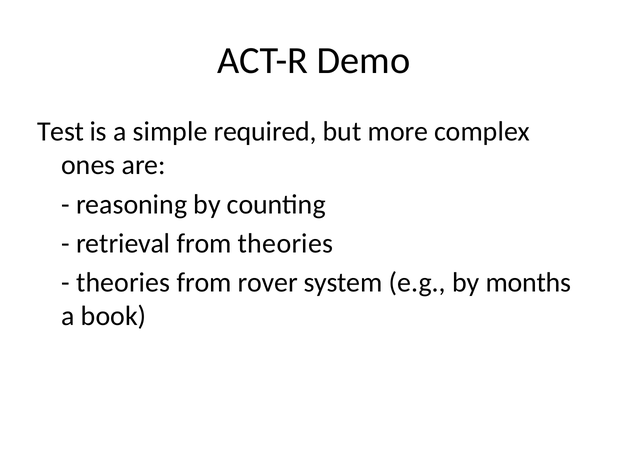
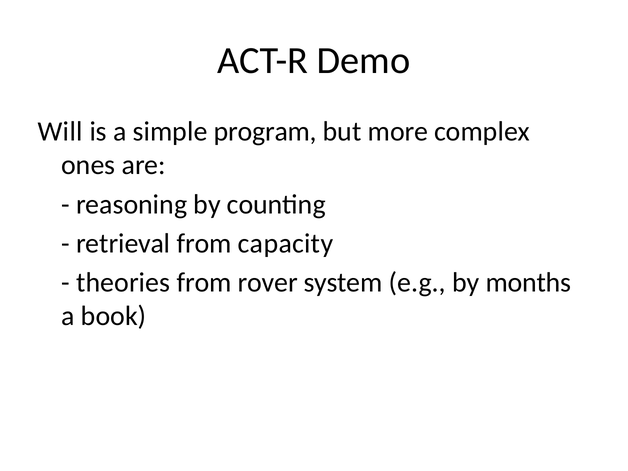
Test: Test -> Will
required: required -> program
from theories: theories -> capacity
